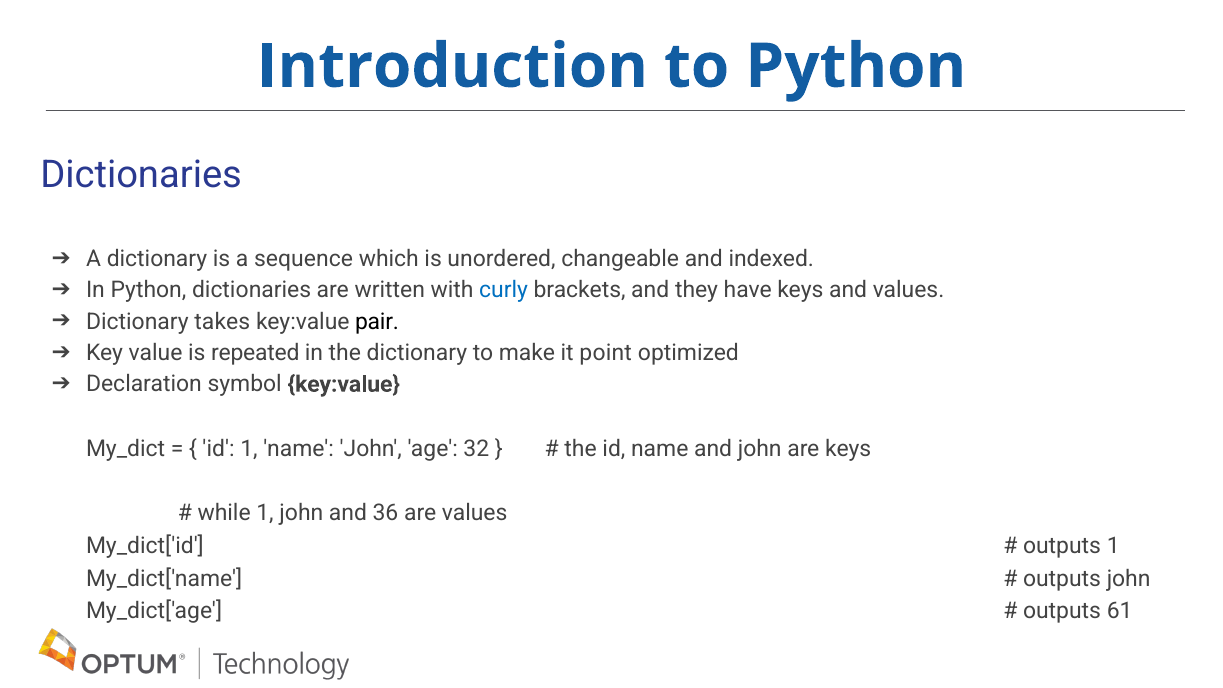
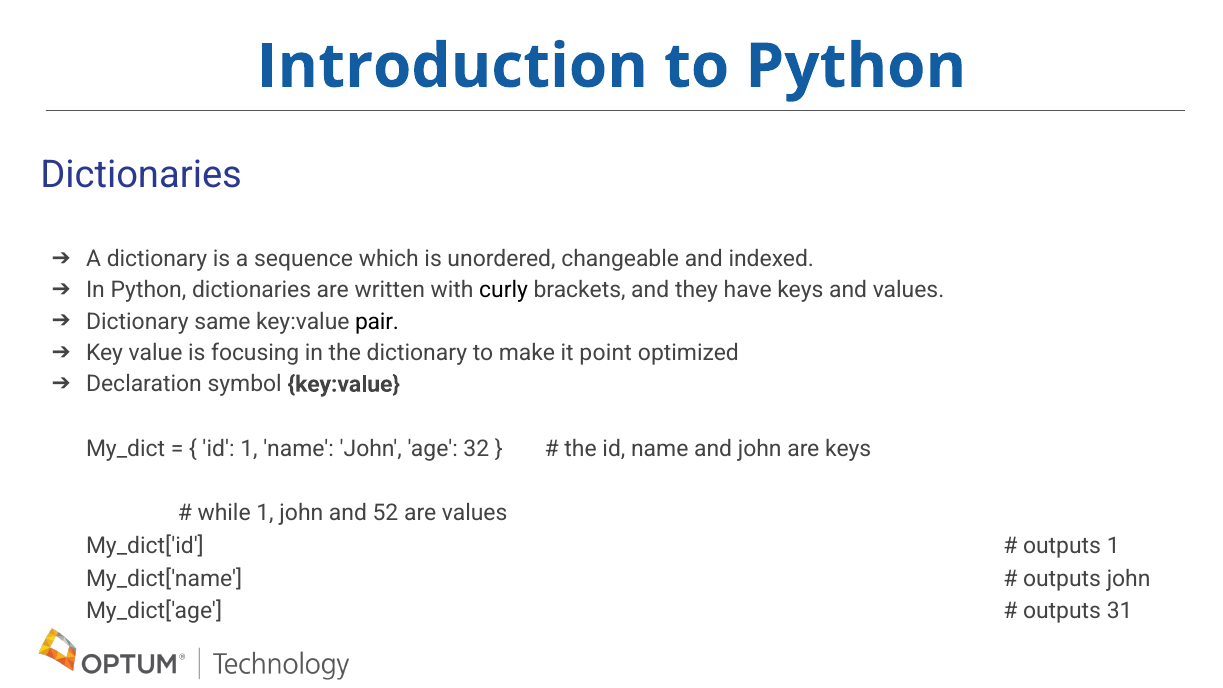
curly colour: blue -> black
takes: takes -> same
repeated: repeated -> focusing
36: 36 -> 52
61: 61 -> 31
